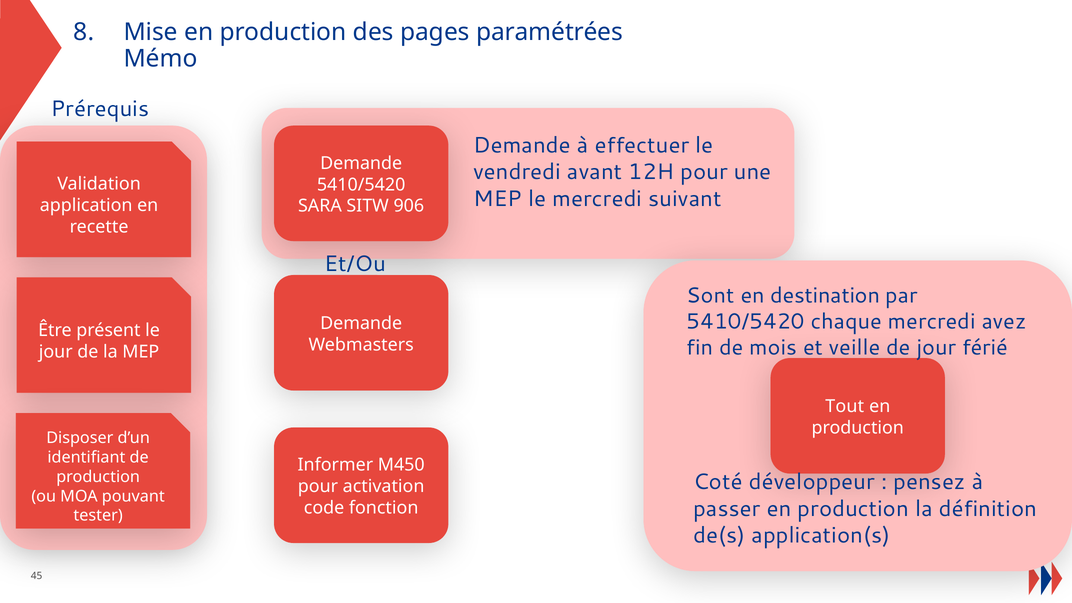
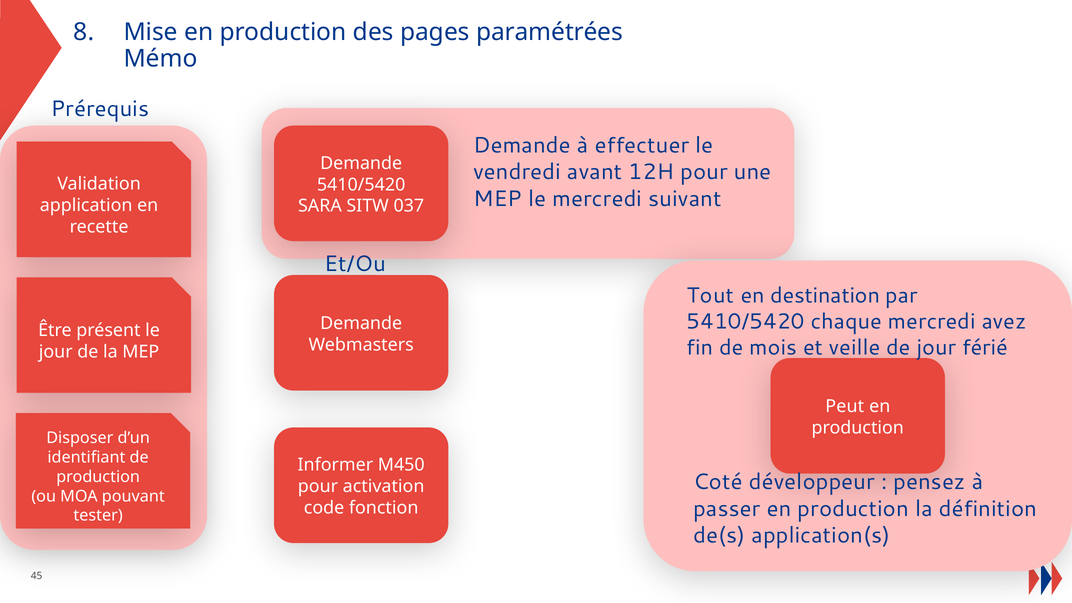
906: 906 -> 037
Sont: Sont -> Tout
Tout: Tout -> Peut
